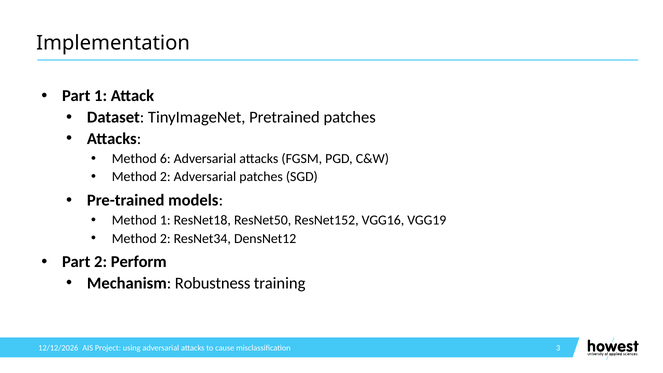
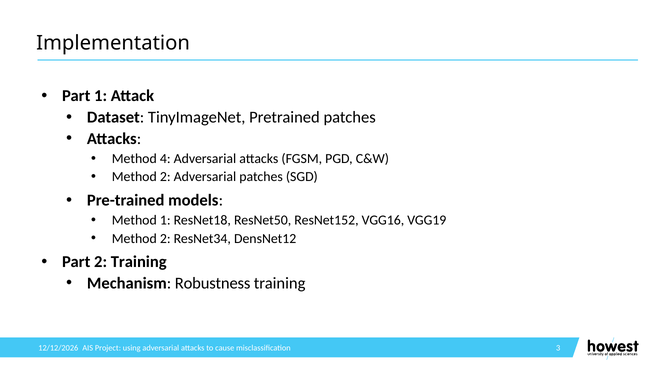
6: 6 -> 4
2 Perform: Perform -> Training
